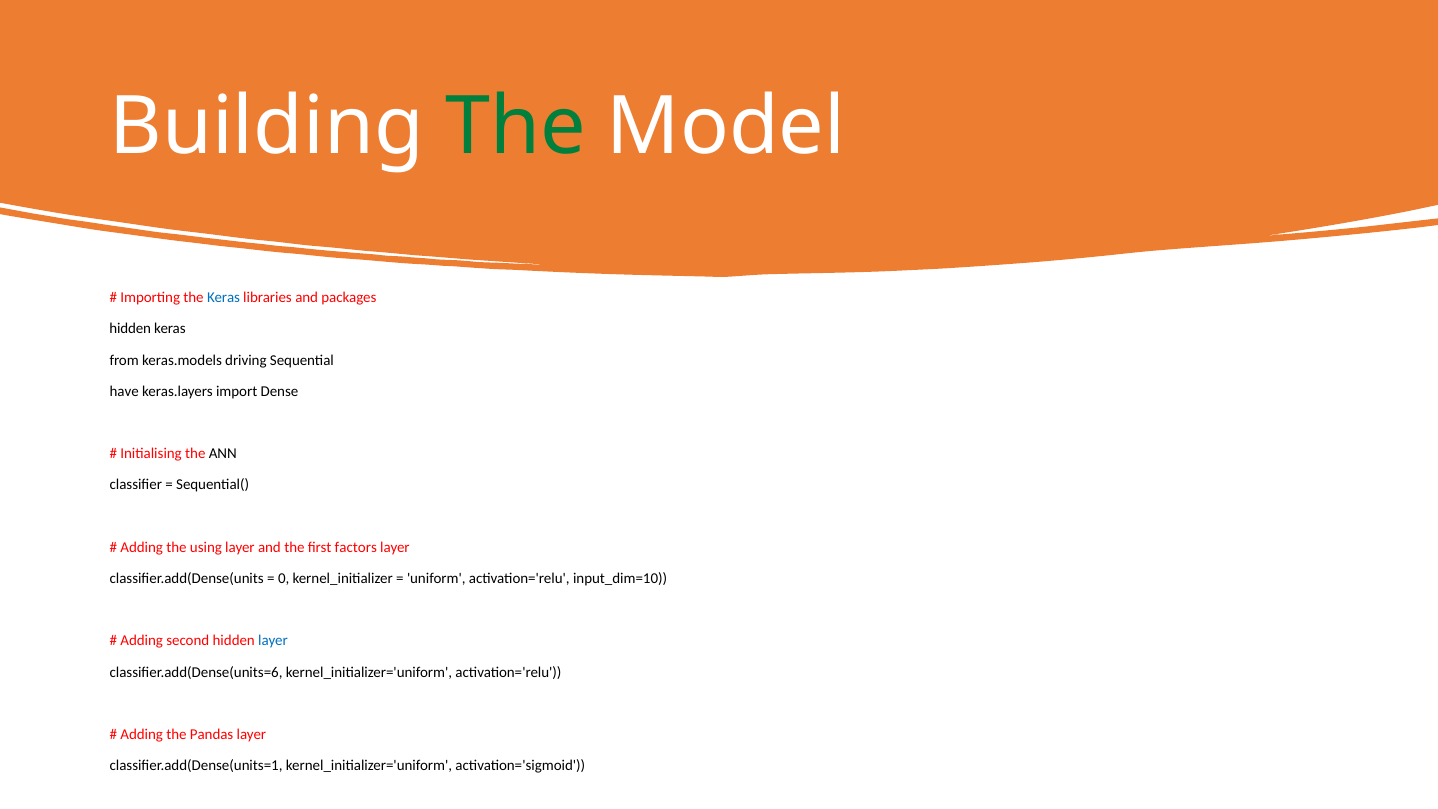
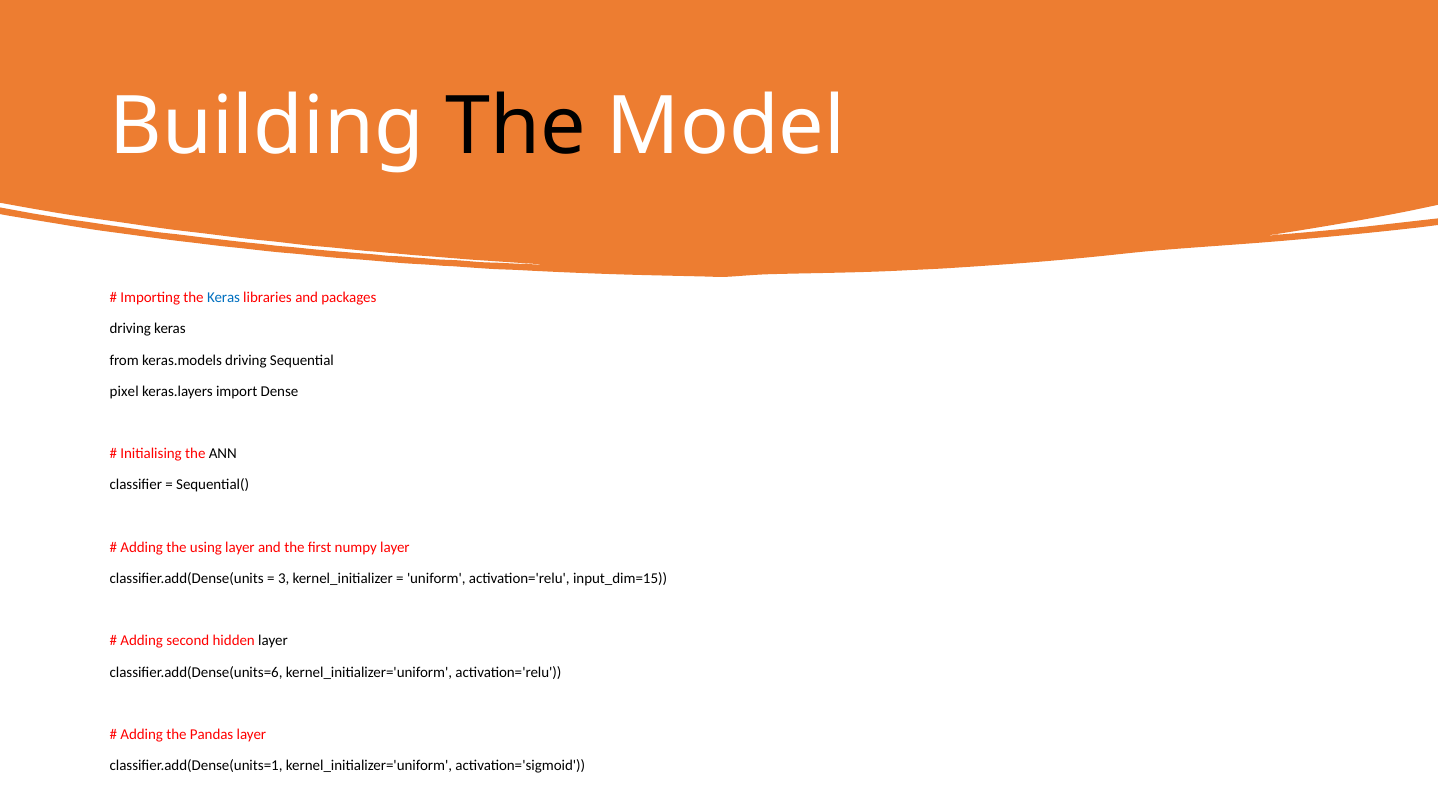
The at (515, 126) colour: green -> black
hidden at (130, 329): hidden -> driving
have: have -> pixel
factors: factors -> numpy
0: 0 -> 3
input_dim=10: input_dim=10 -> input_dim=15
layer at (273, 641) colour: blue -> black
